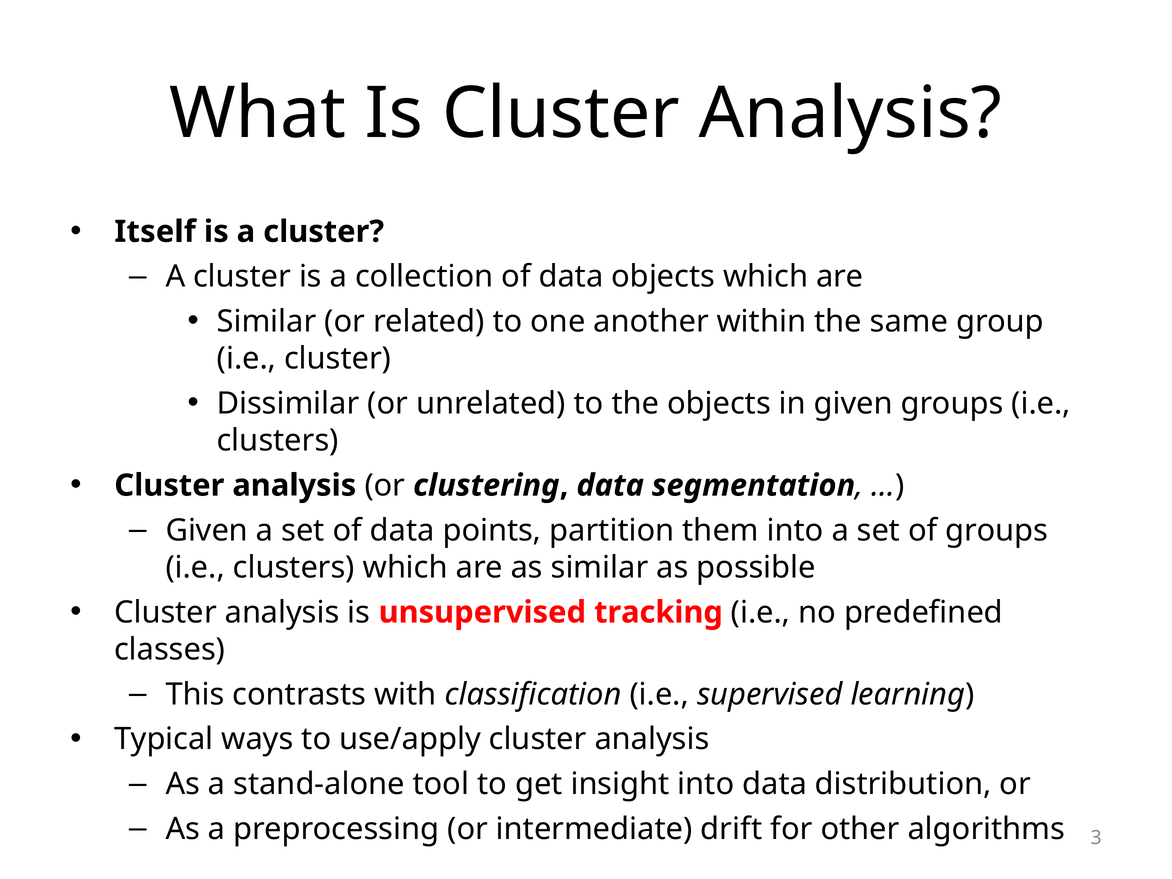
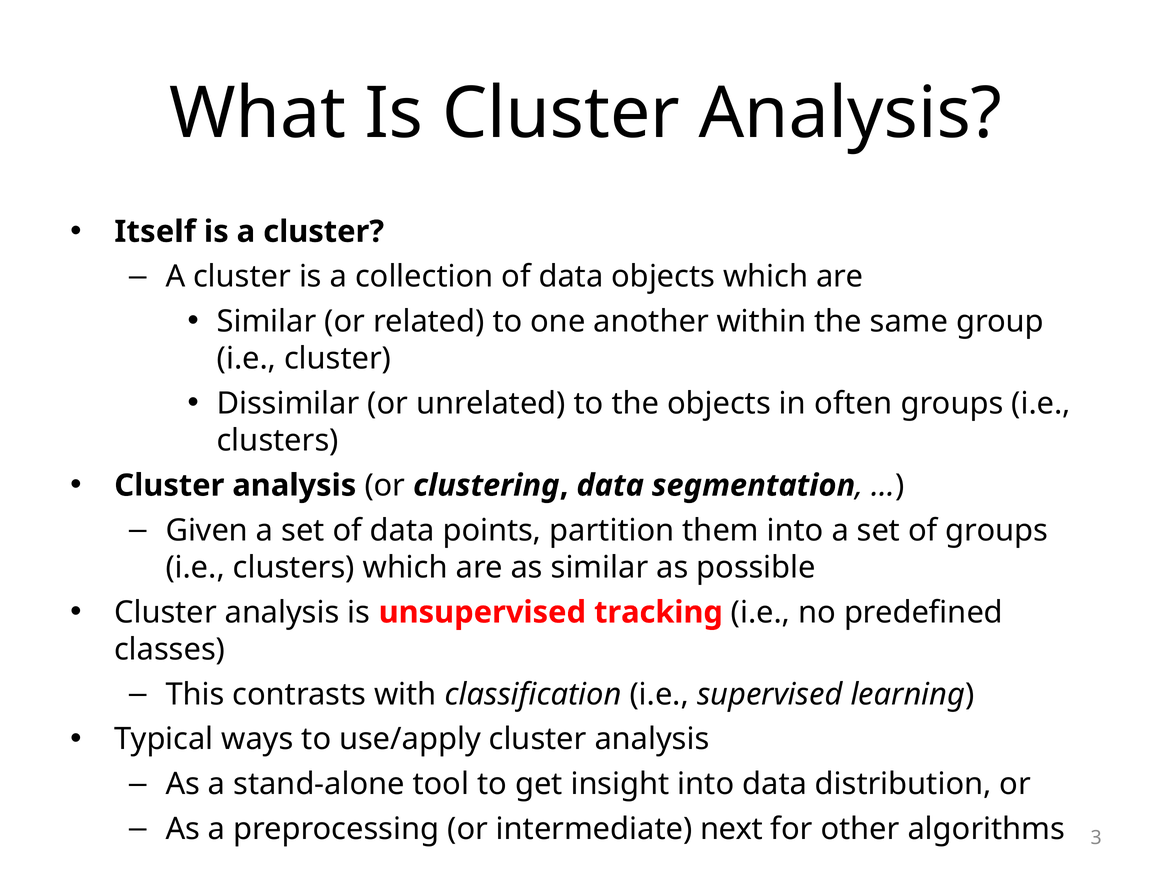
in given: given -> often
drift: drift -> next
